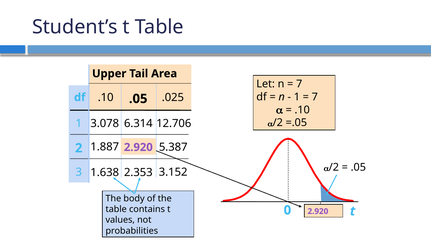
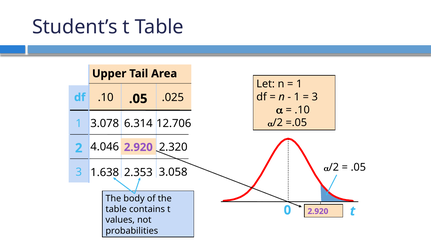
7 at (299, 84): 7 -> 1
7 at (315, 97): 7 -> 3
1.887: 1.887 -> 4.046
5.387: 5.387 -> 2.320
3.152: 3.152 -> 3.058
